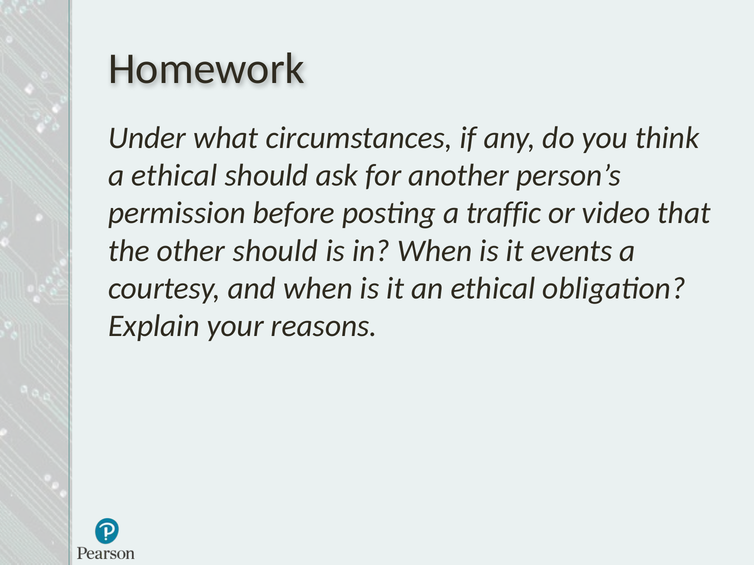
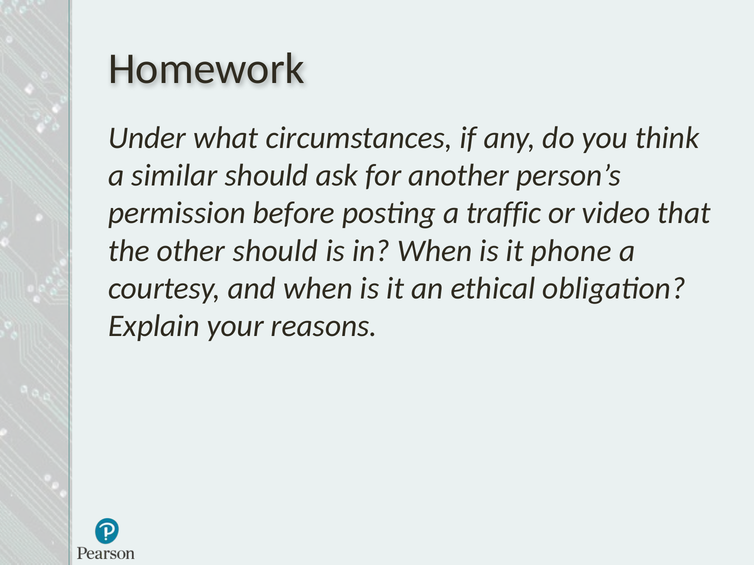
a ethical: ethical -> similar
events: events -> phone
